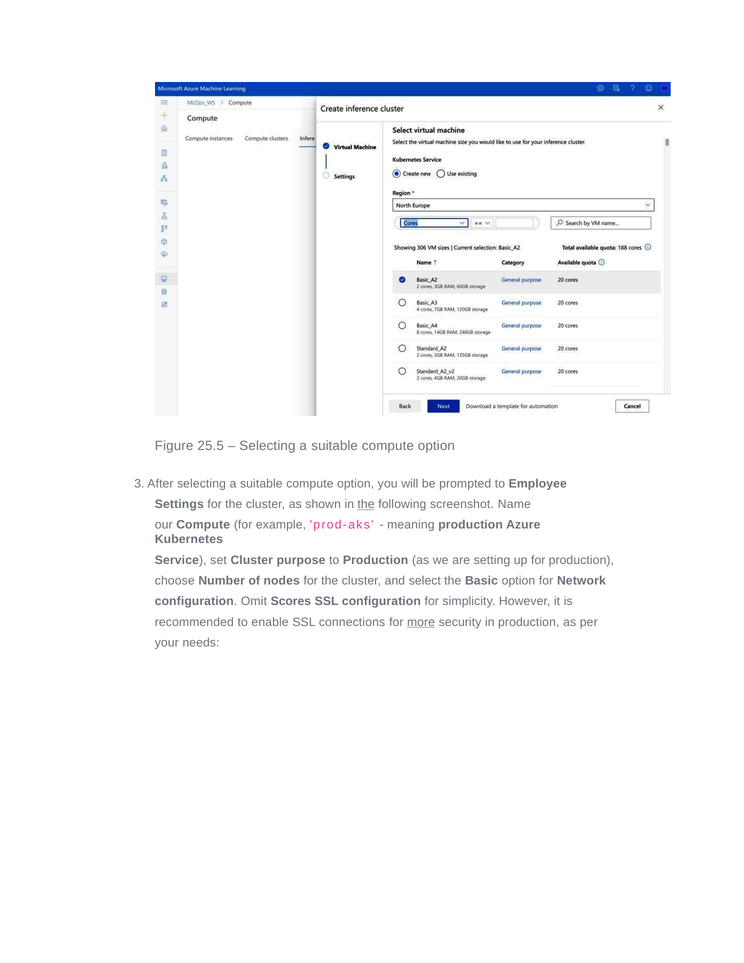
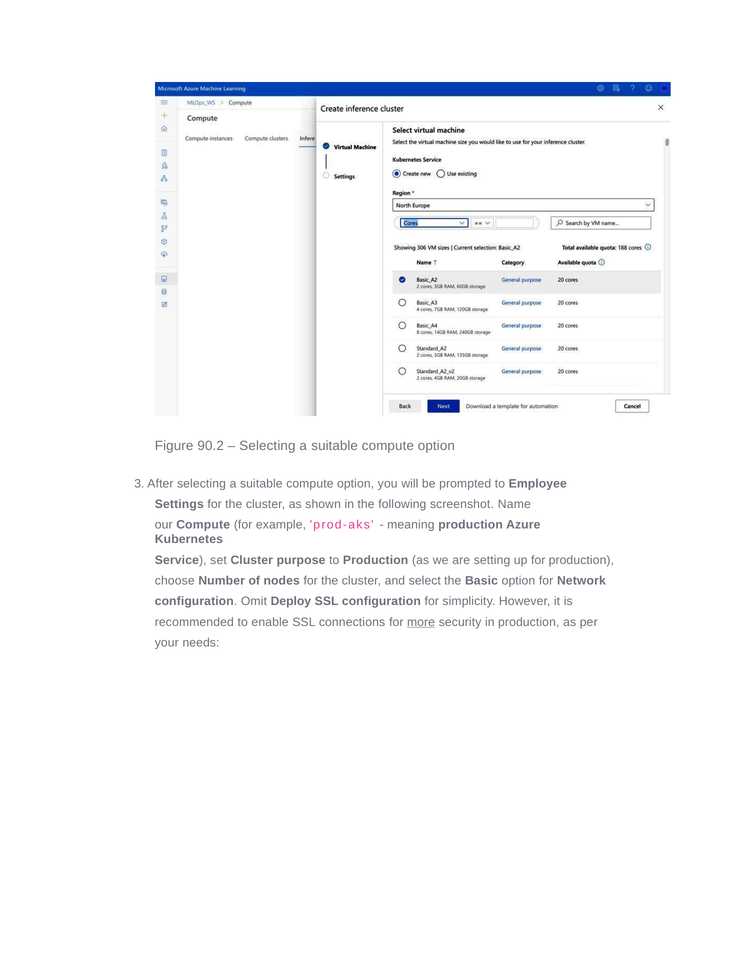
25.5: 25.5 -> 90.2
the at (366, 504) underline: present -> none
Scores: Scores -> Deploy
